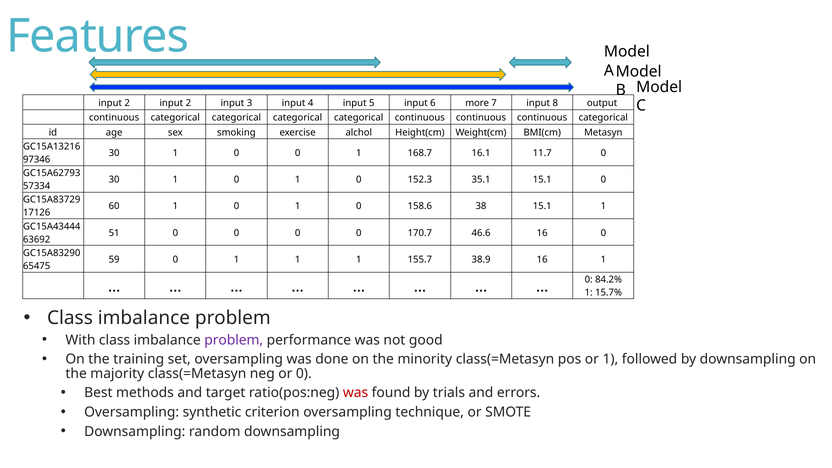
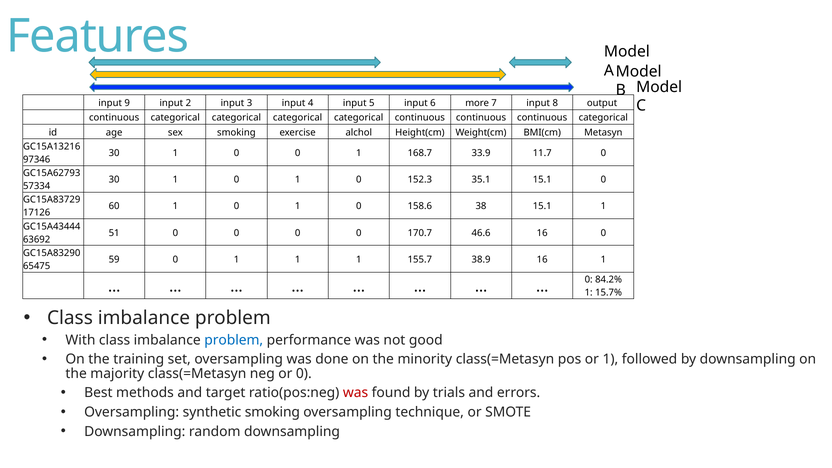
2 at (127, 103): 2 -> 9
16.1: 16.1 -> 33.9
problem at (234, 340) colour: purple -> blue
synthetic criterion: criterion -> smoking
